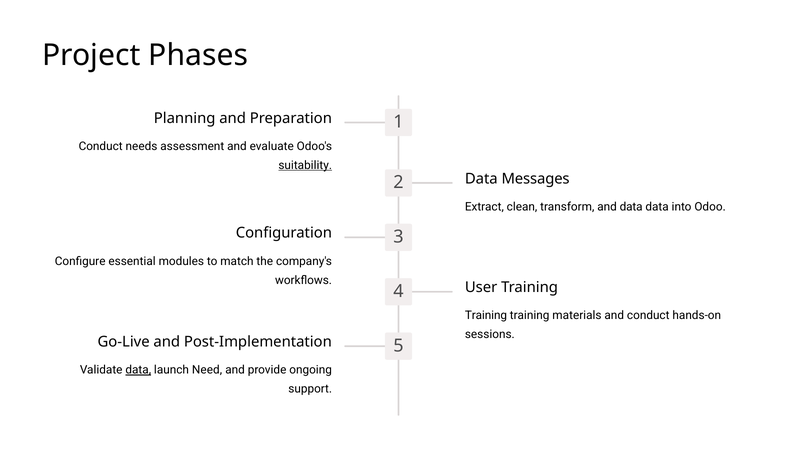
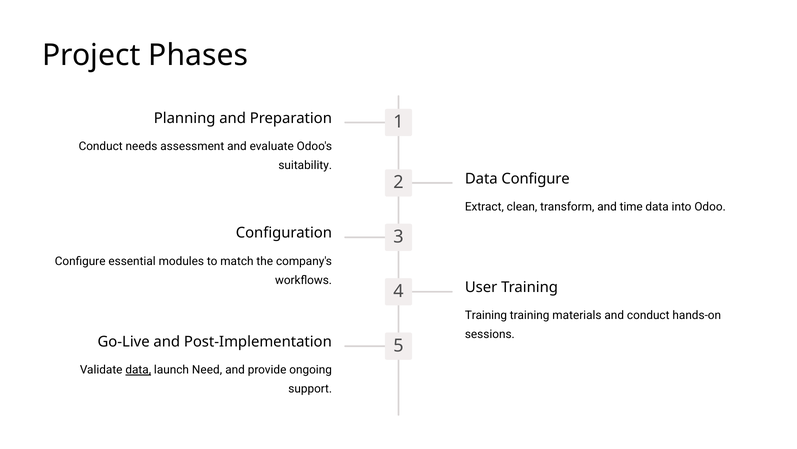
suitability underline: present -> none
Data Messages: Messages -> Configure
and data: data -> time
